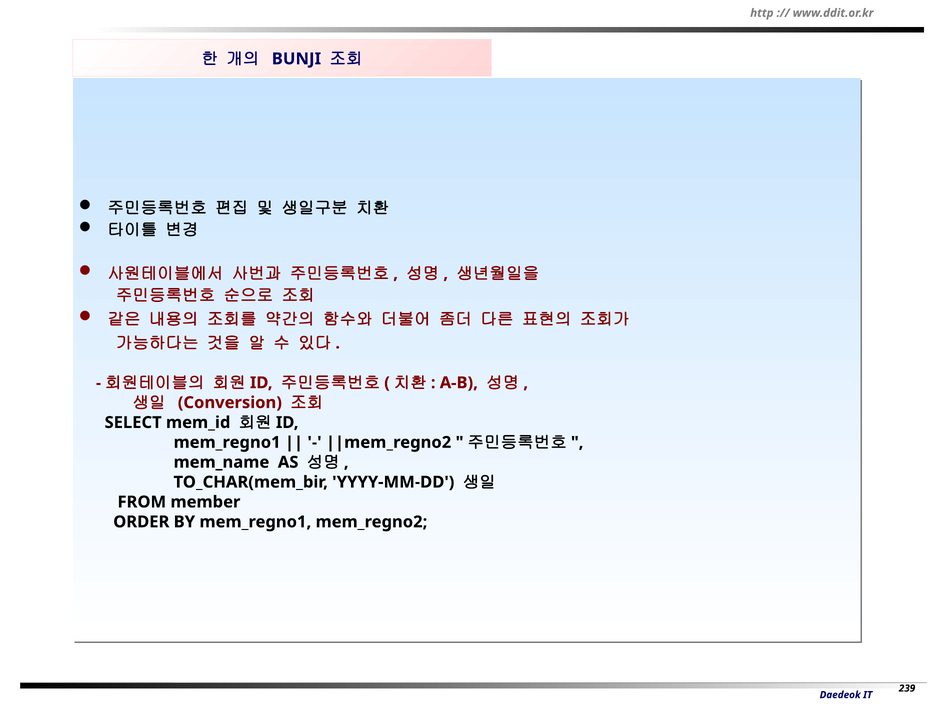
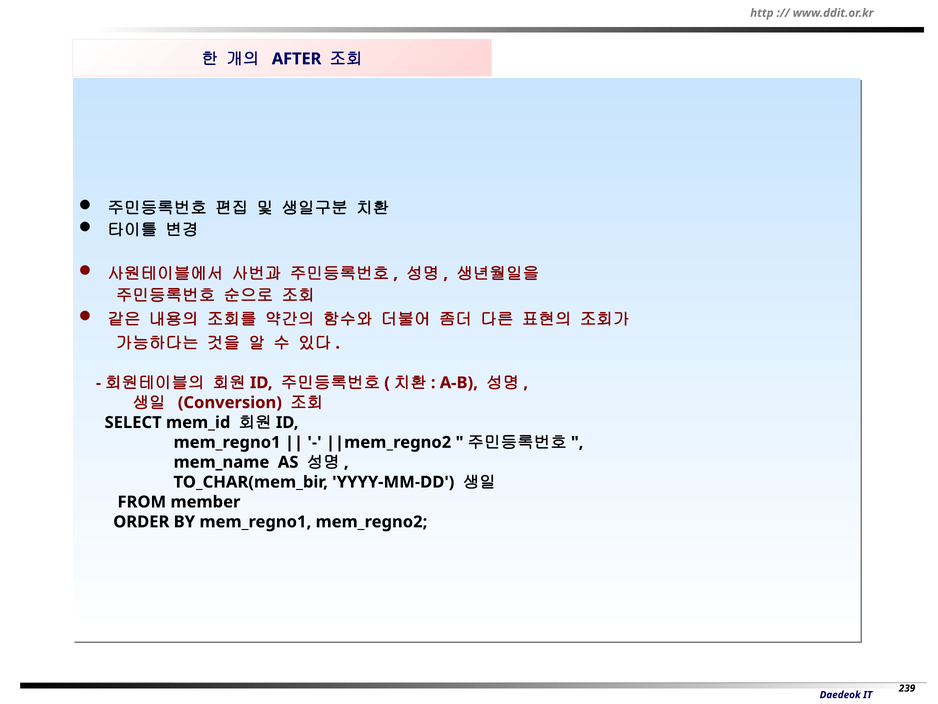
BUNJI: BUNJI -> AFTER
